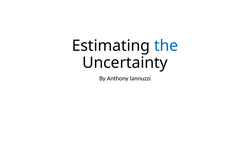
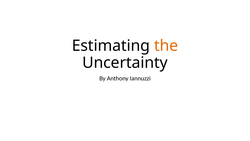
the colour: blue -> orange
